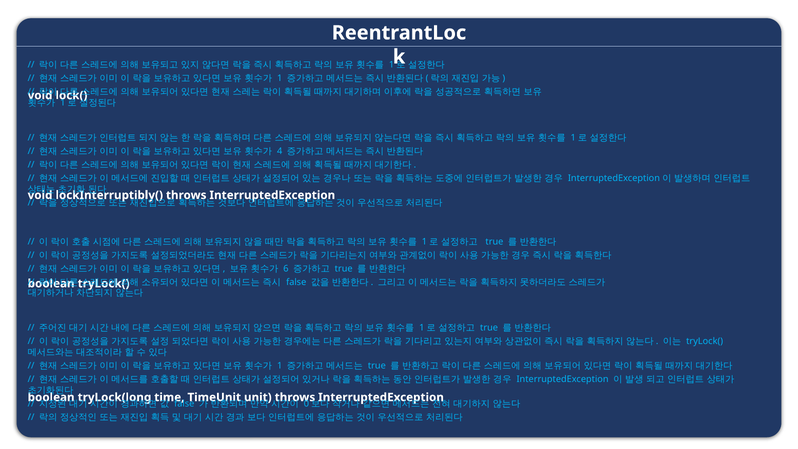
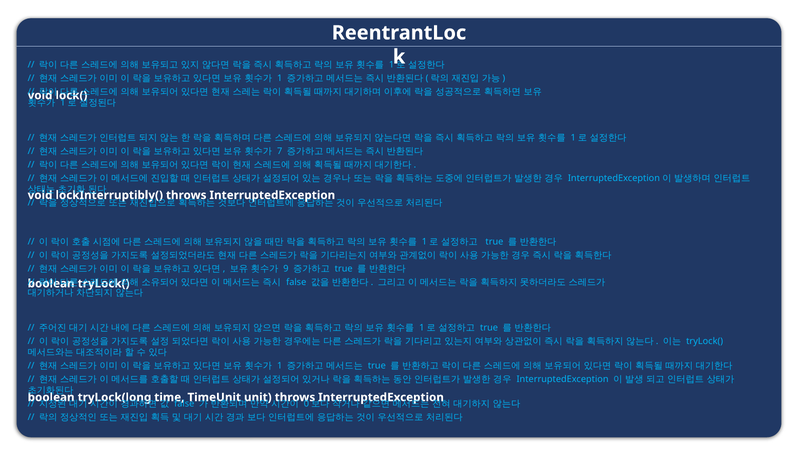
4: 4 -> 7
6: 6 -> 9
